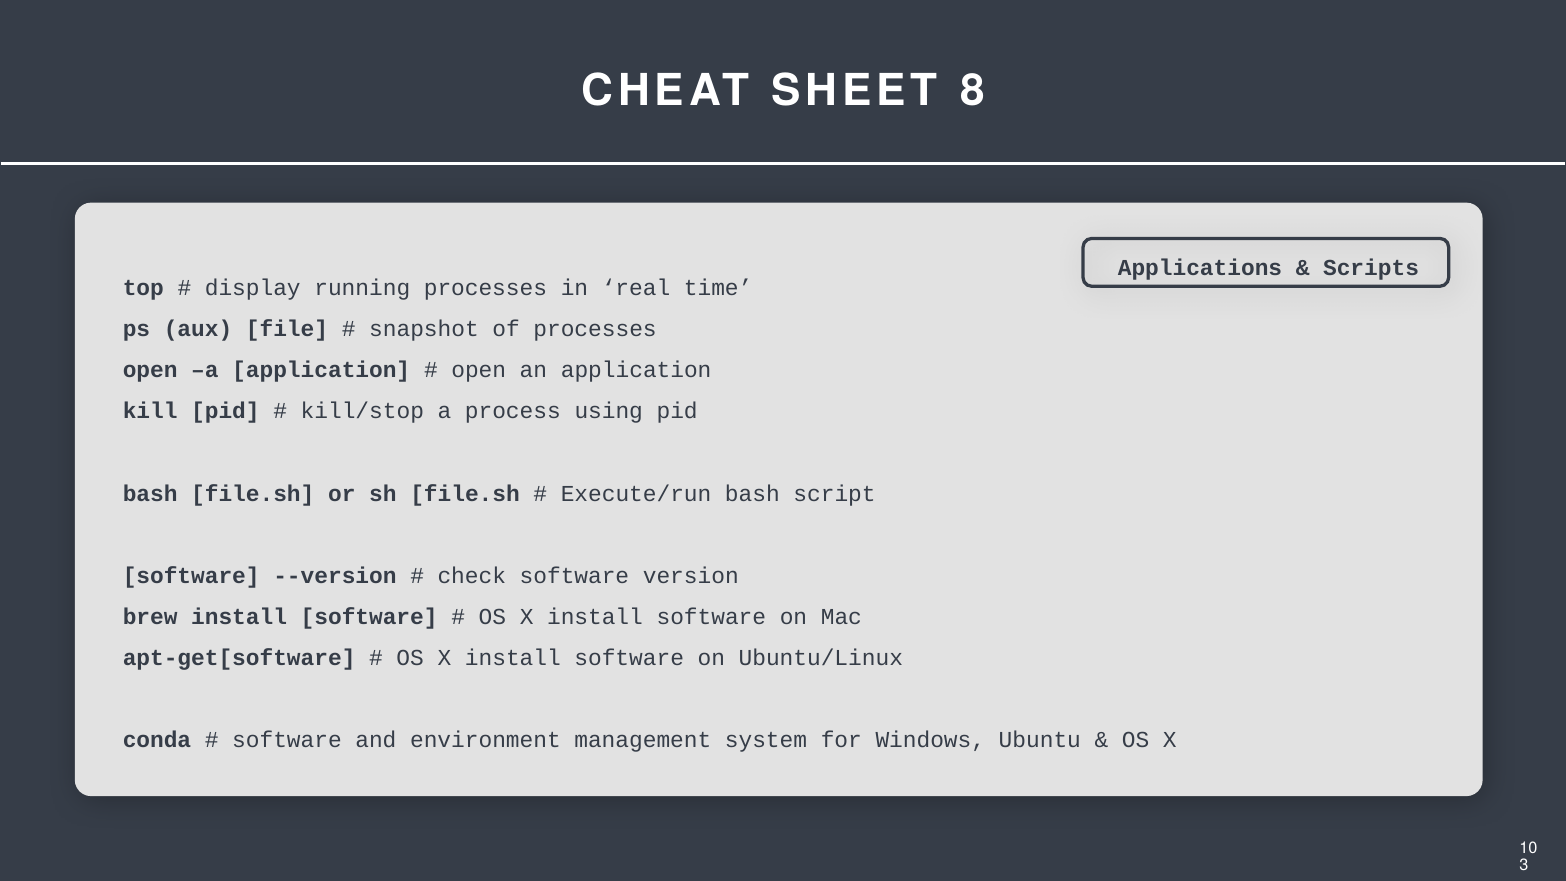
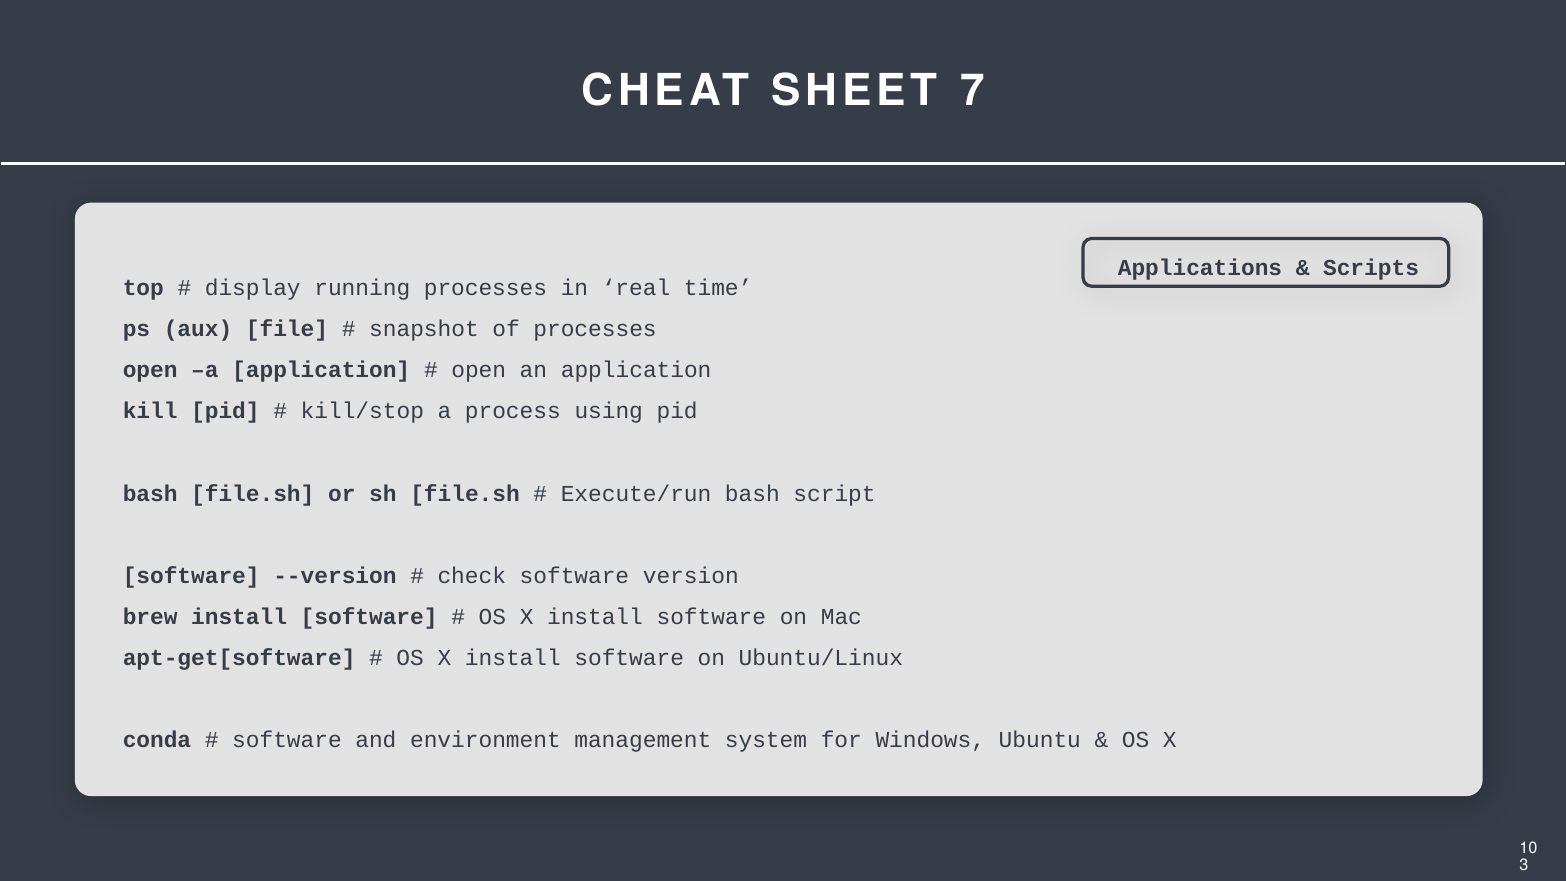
8: 8 -> 7
